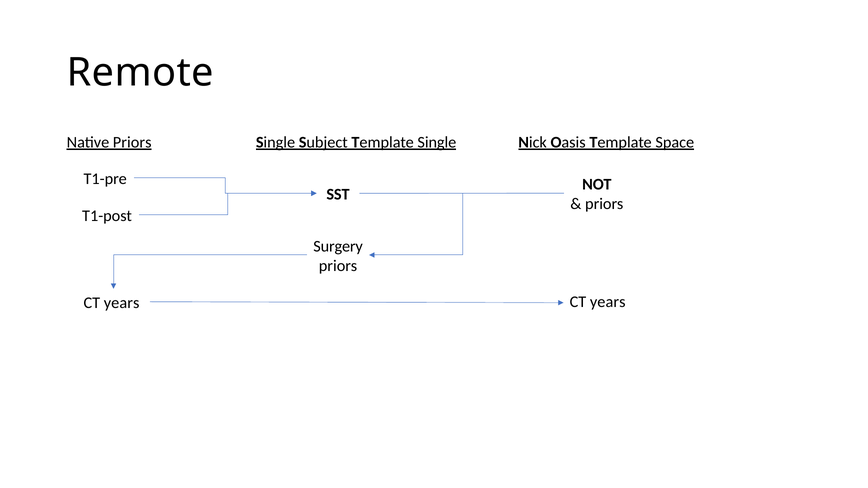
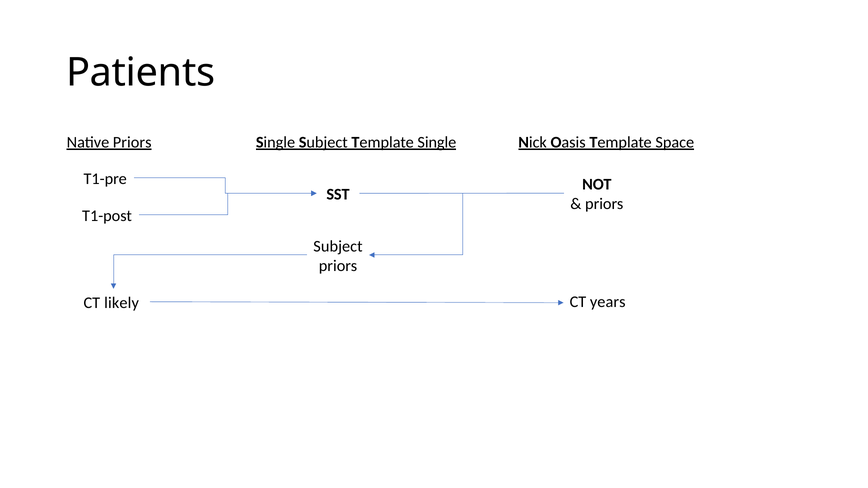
Remote: Remote -> Patients
Surgery at (338, 246): Surgery -> Subject
years at (122, 303): years -> likely
